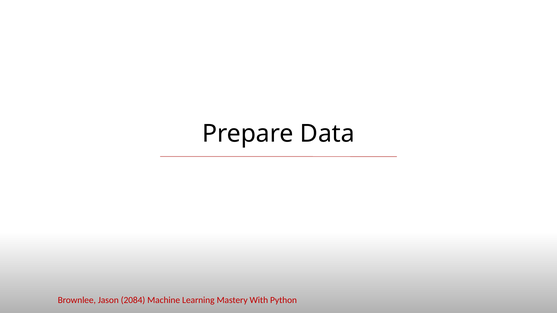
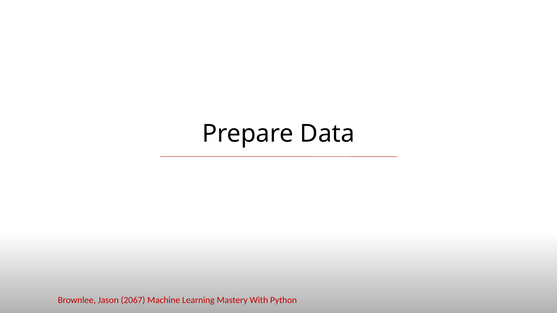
2084: 2084 -> 2067
